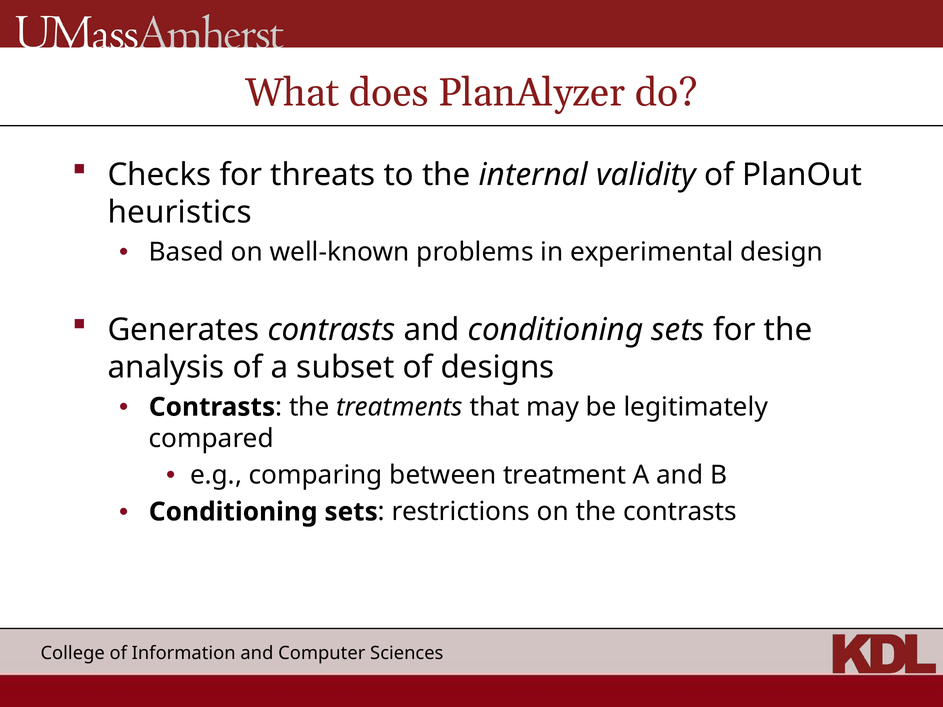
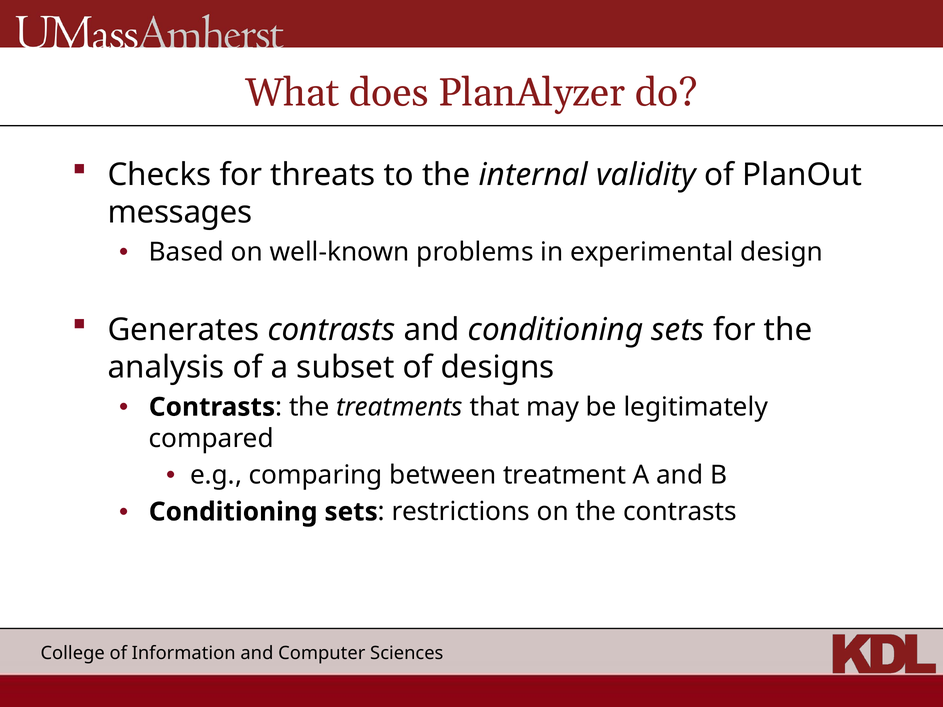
heuristics: heuristics -> messages
